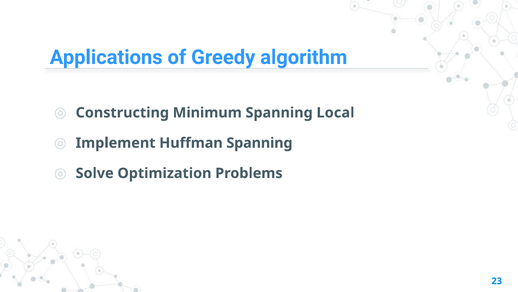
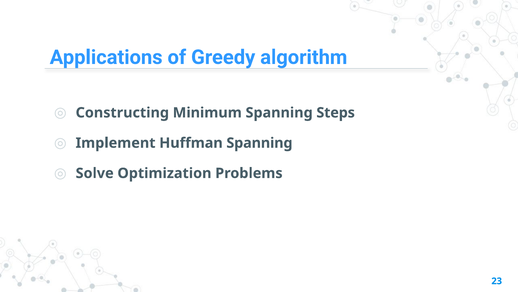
Local: Local -> Steps
